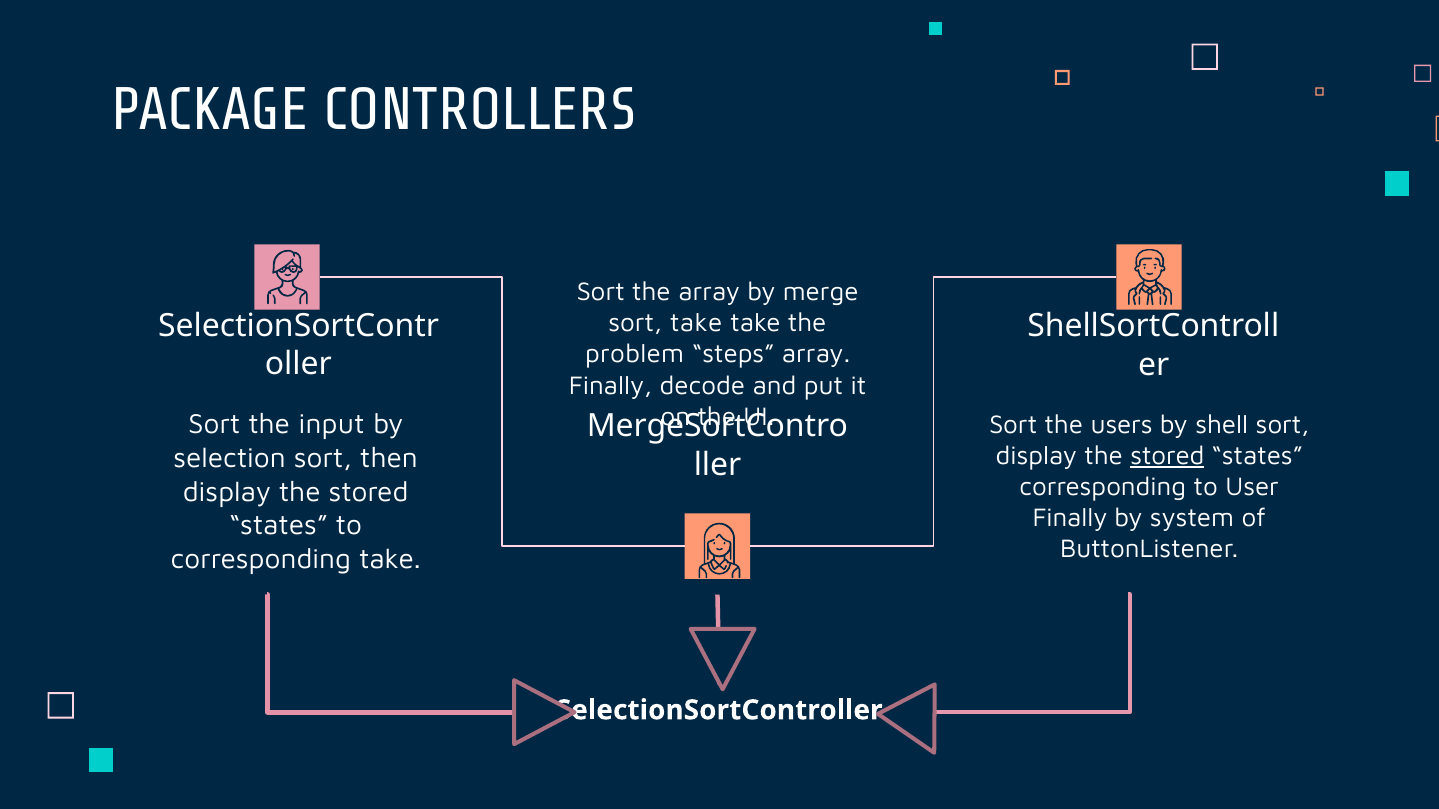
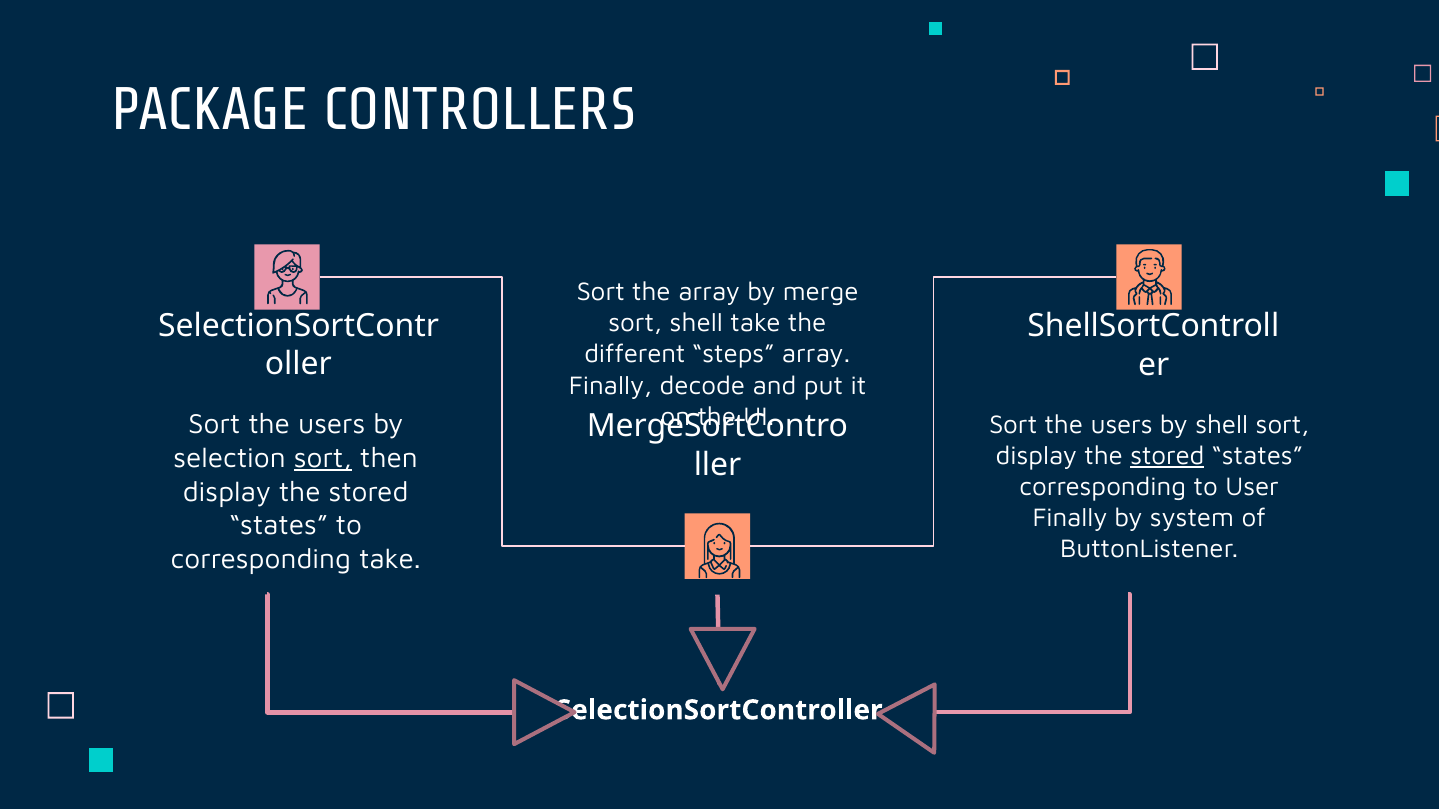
sort take: take -> shell
problem: problem -> different
input at (332, 425): input -> users
sort at (323, 459) underline: none -> present
